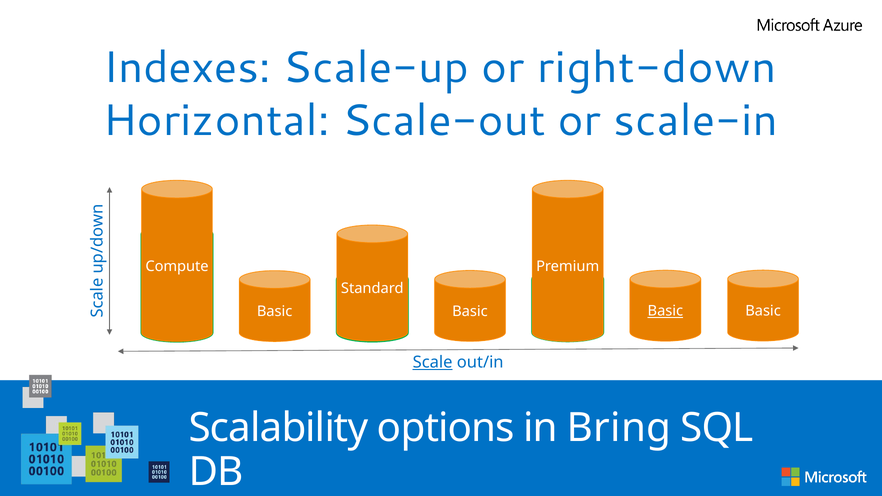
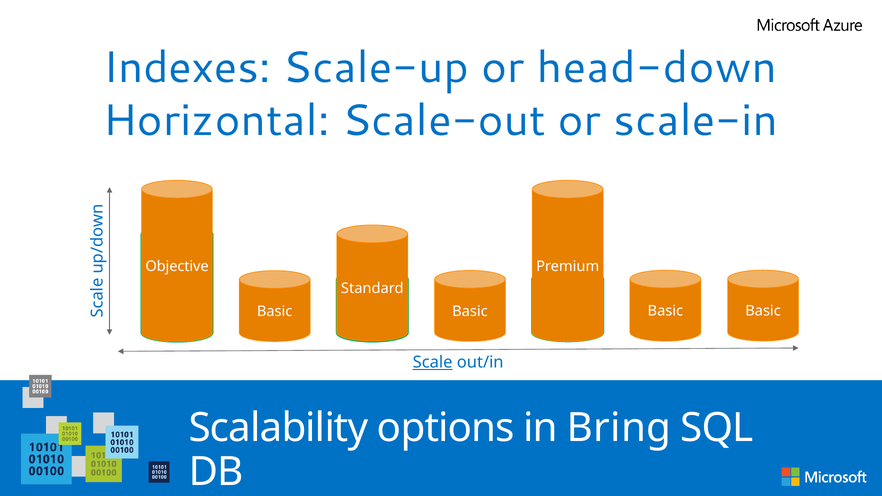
right-down: right-down -> head-down
Compute: Compute -> Objective
Basic at (665, 311) underline: present -> none
